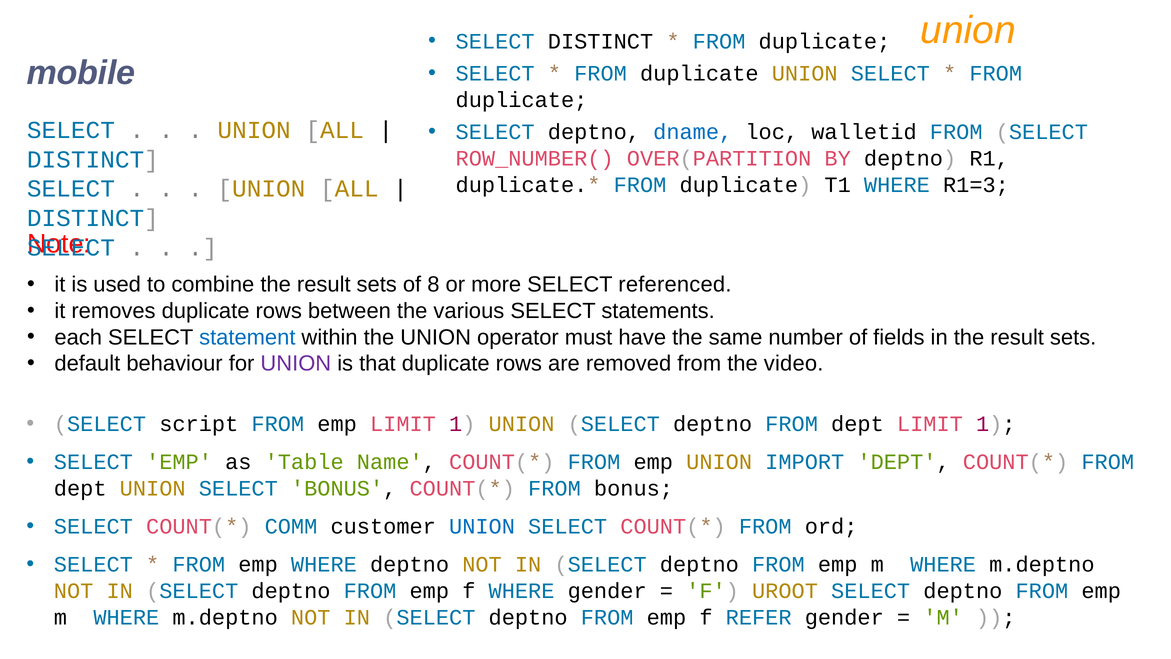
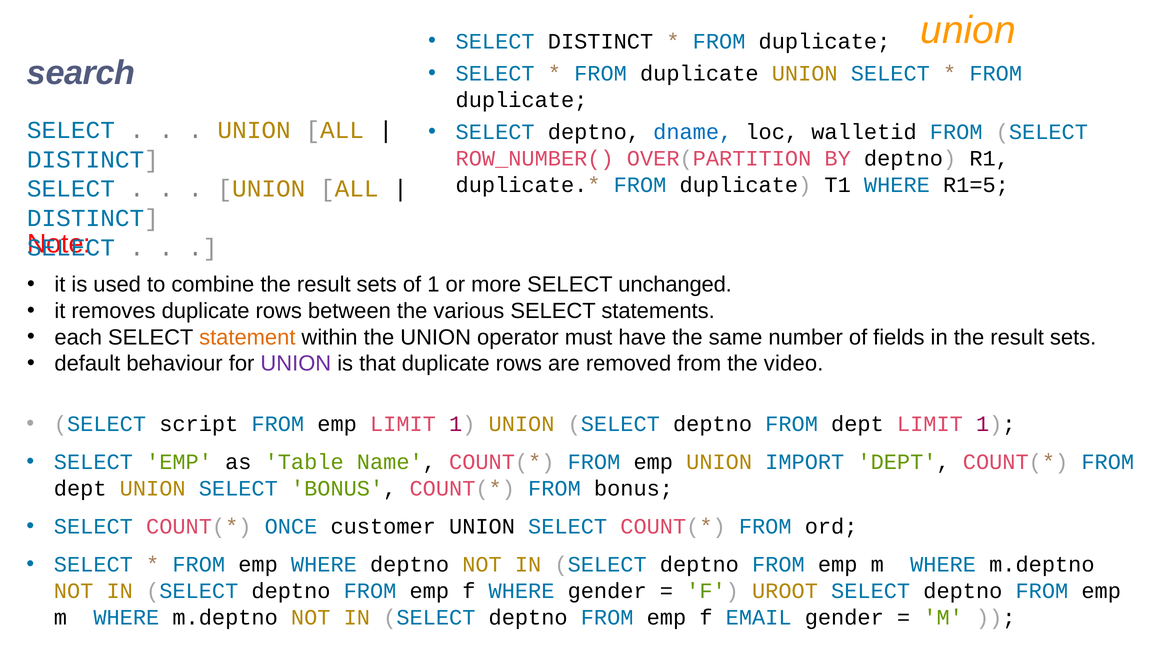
mobile: mobile -> search
R1=3: R1=3 -> R1=5
of 8: 8 -> 1
referenced: referenced -> unchanged
statement colour: blue -> orange
COMM: COMM -> ONCE
UNION at (482, 526) colour: blue -> black
REFER: REFER -> EMAIL
